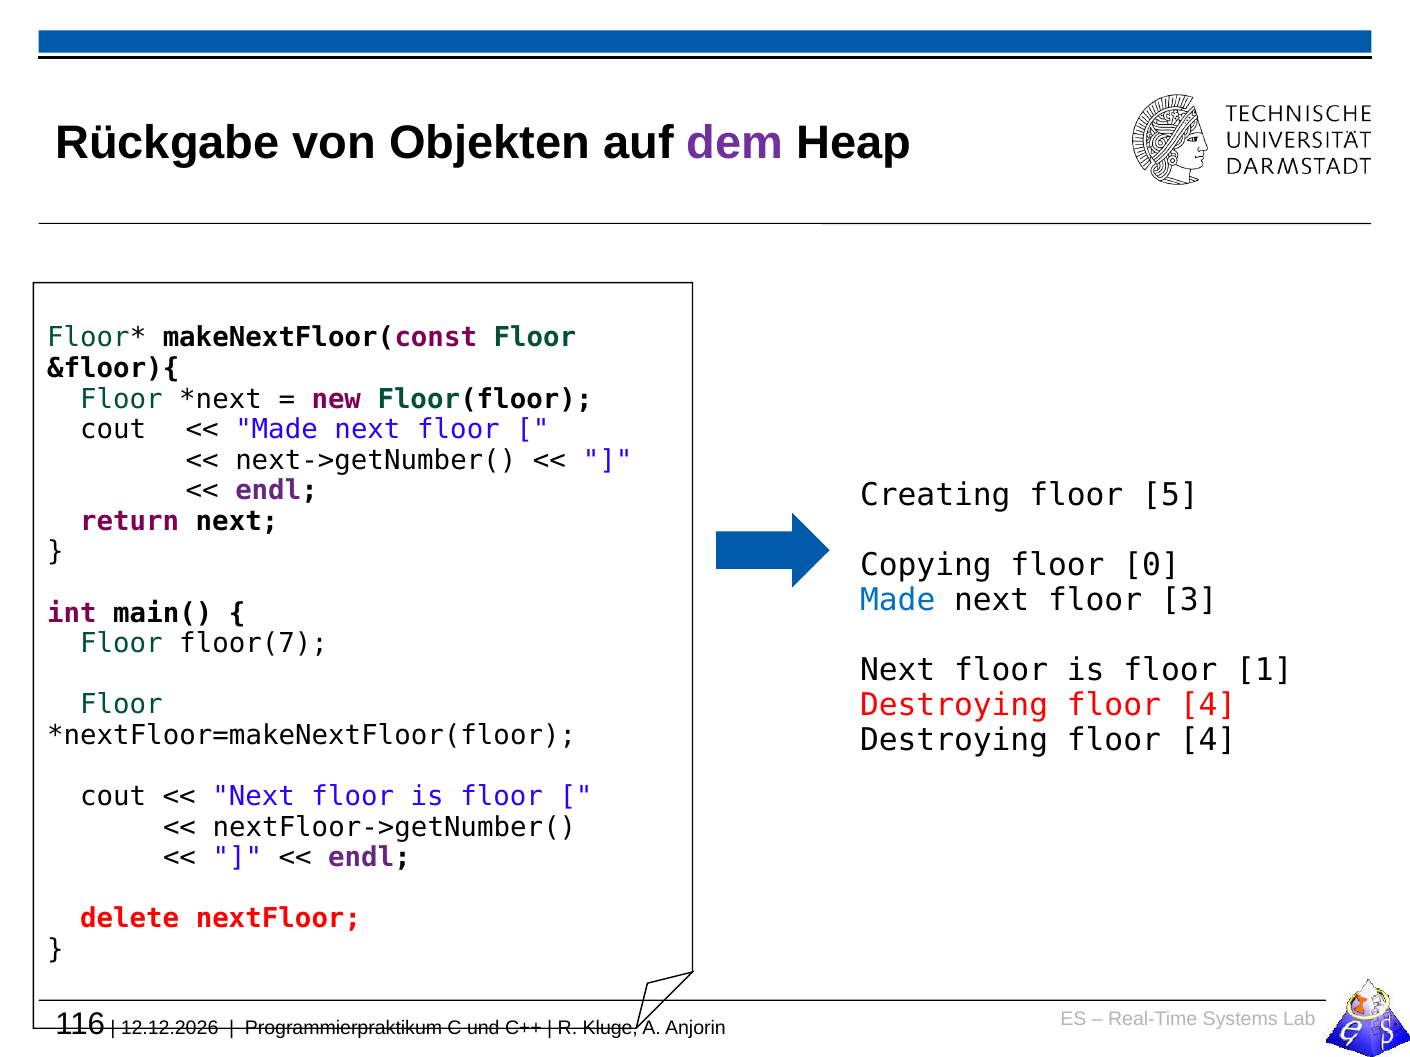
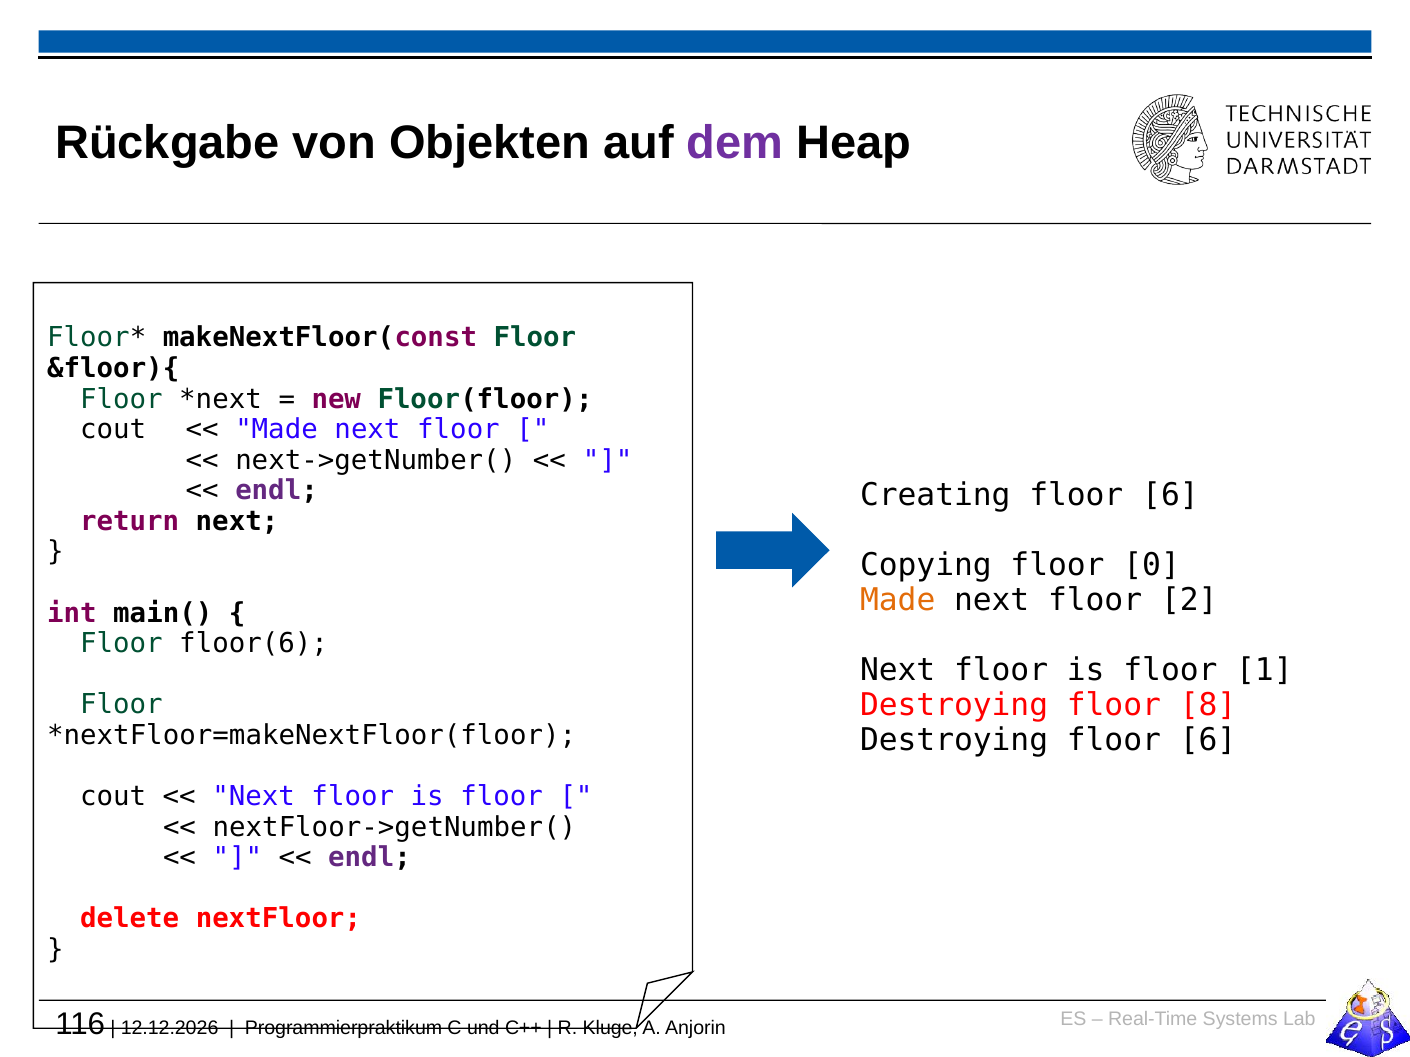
Creating floor 5: 5 -> 6
Made at (898, 601) colour: blue -> orange
3: 3 -> 2
floor(7: floor(7 -> floor(6
4 at (1208, 705): 4 -> 8
4 at (1208, 740): 4 -> 6
